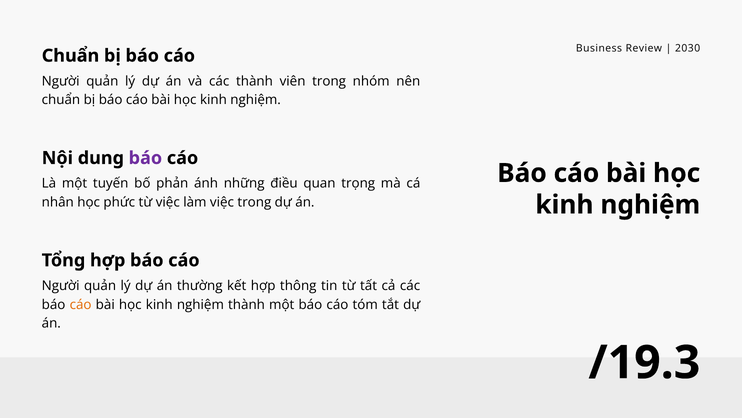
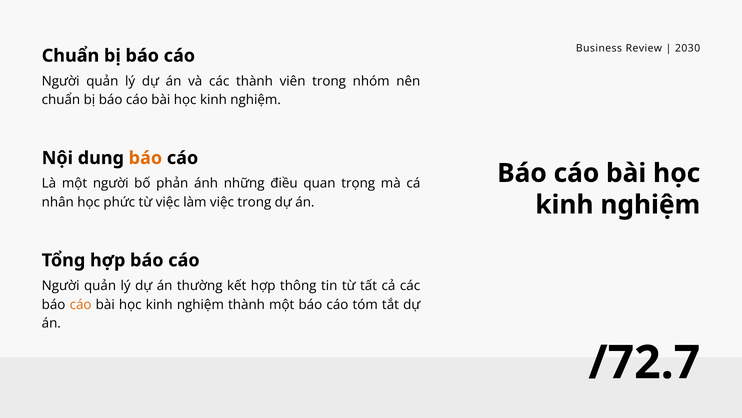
báo at (145, 158) colour: purple -> orange
một tuyến: tuyến -> người
/19.3: /19.3 -> /72.7
